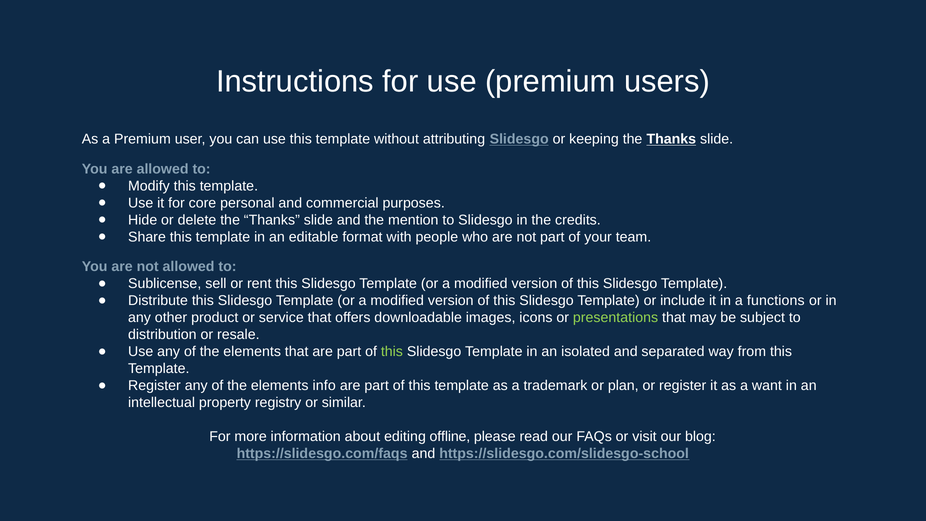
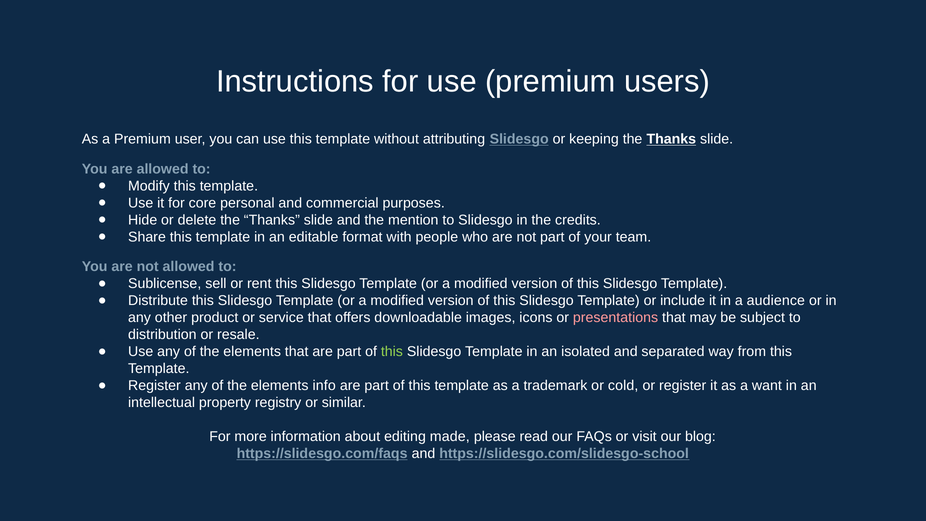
functions: functions -> audience
presentations colour: light green -> pink
plan: plan -> cold
offline: offline -> made
